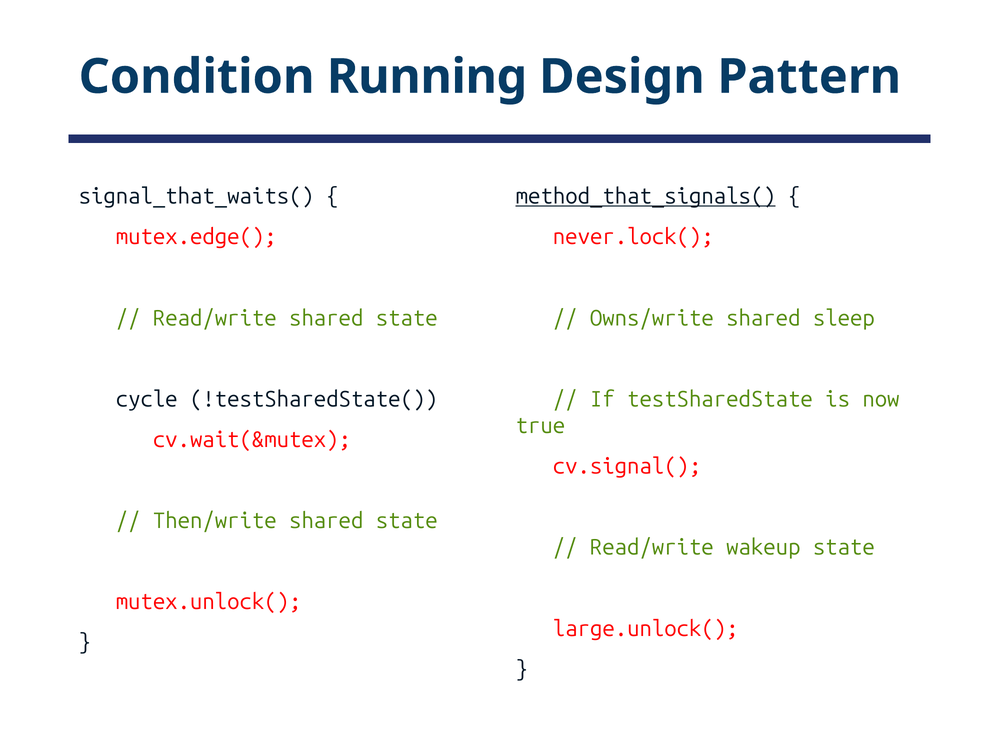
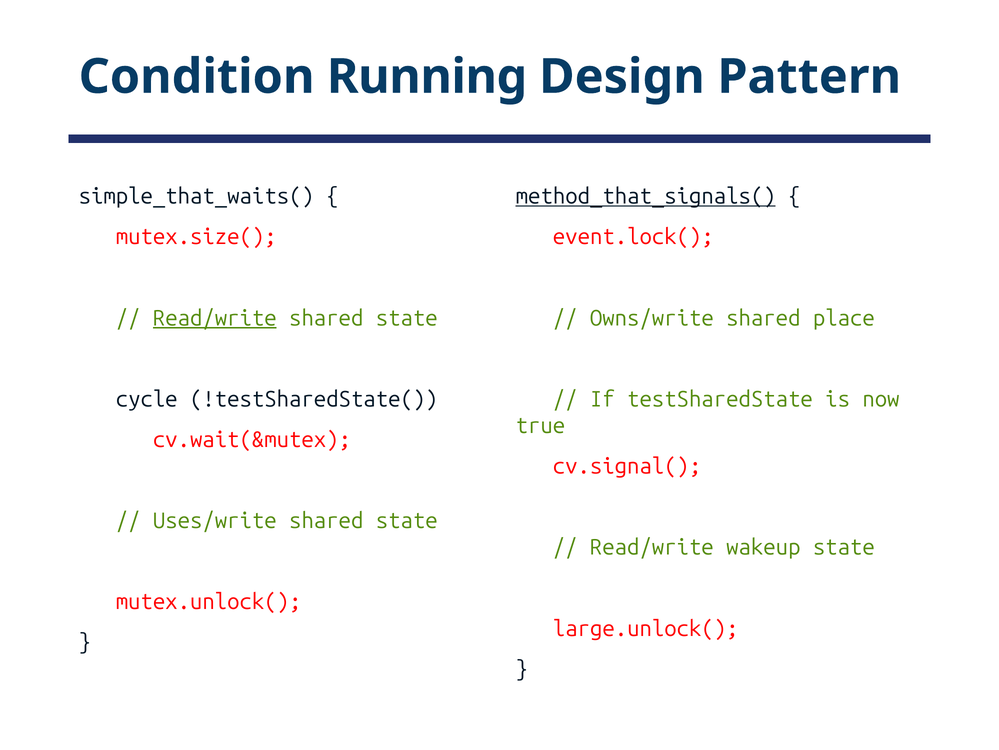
signal_that_waits(: signal_that_waits( -> simple_that_waits(
mutex.edge(: mutex.edge( -> mutex.size(
never.lock(: never.lock( -> event.lock(
Read/write at (215, 318) underline: none -> present
sleep: sleep -> place
Then/write: Then/write -> Uses/write
